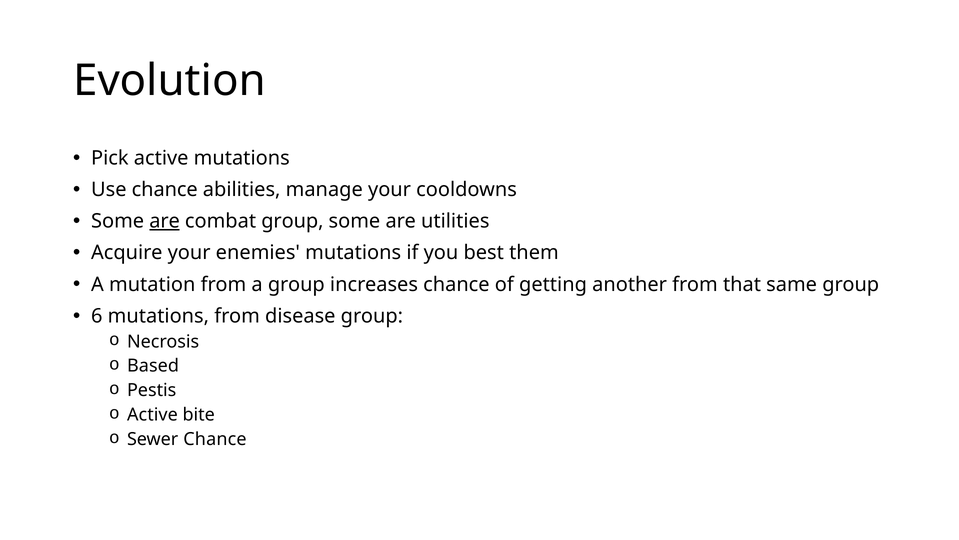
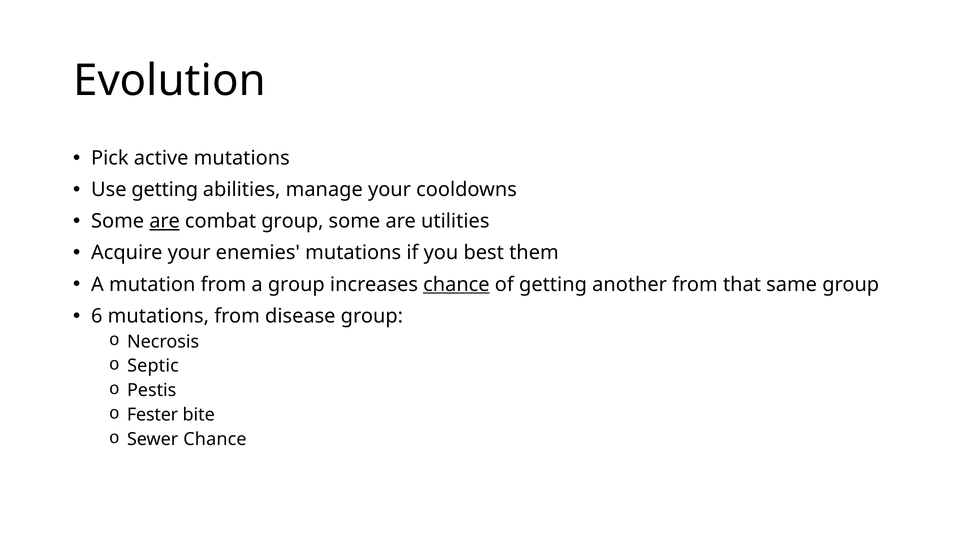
Use chance: chance -> getting
chance at (456, 284) underline: none -> present
Based: Based -> Septic
Active at (152, 414): Active -> Fester
